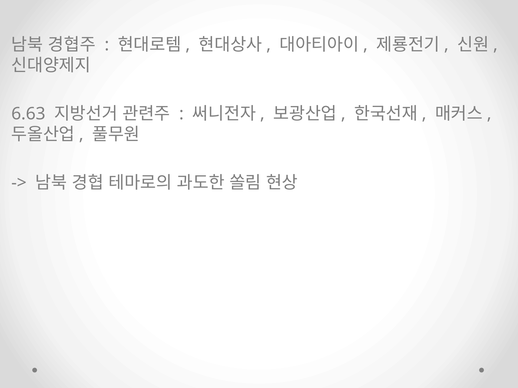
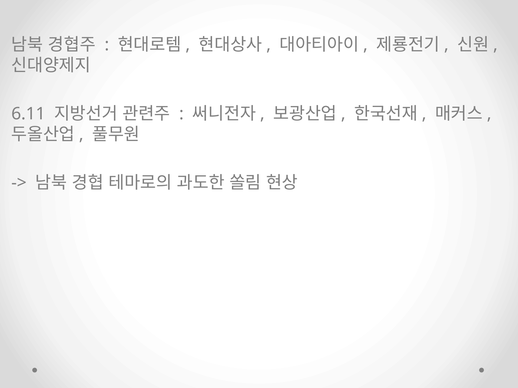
6.63: 6.63 -> 6.11
